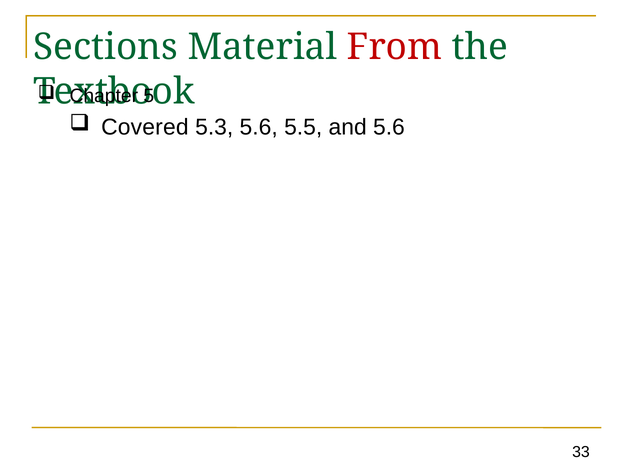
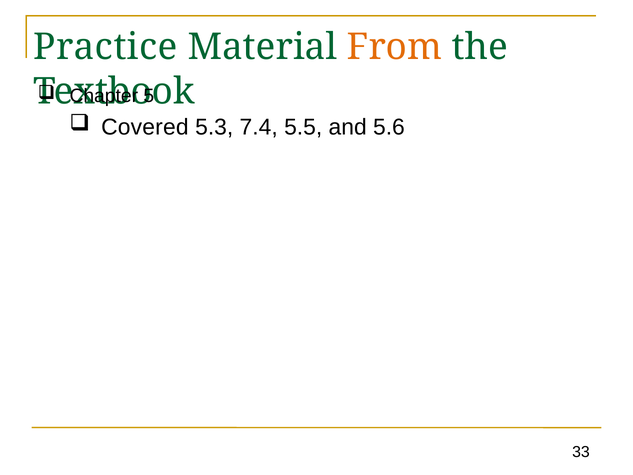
Sections: Sections -> Practice
From colour: red -> orange
5.3 5.6: 5.6 -> 7.4
